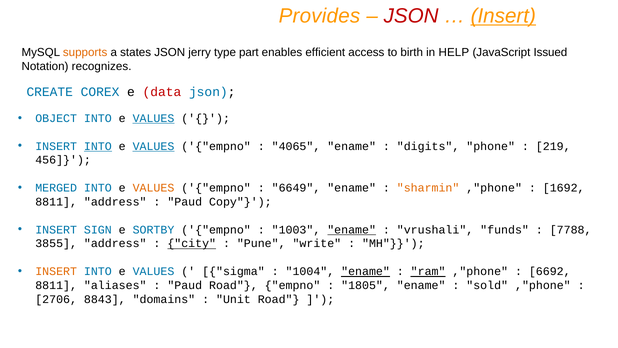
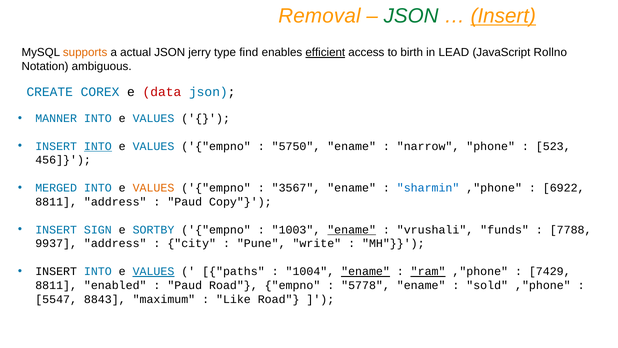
Provides: Provides -> Removal
JSON at (411, 16) colour: red -> green
states: states -> actual
part: part -> find
efficient underline: none -> present
HELP: HELP -> LEAD
Issued: Issued -> Rollno
recognizes: recognizes -> ambiguous
OBJECT: OBJECT -> MANNER
VALUES at (153, 118) underline: present -> none
VALUES at (153, 146) underline: present -> none
4065: 4065 -> 5750
digits: digits -> narrow
219: 219 -> 523
6649: 6649 -> 3567
sharmin colour: orange -> blue
1692: 1692 -> 6922
3855: 3855 -> 9937
city underline: present -> none
INSERT at (56, 271) colour: orange -> black
VALUES at (153, 271) underline: none -> present
sigma: sigma -> paths
6692: 6692 -> 7429
aliases: aliases -> enabled
1805: 1805 -> 5778
2706: 2706 -> 5547
domains: domains -> maximum
Unit: Unit -> Like
